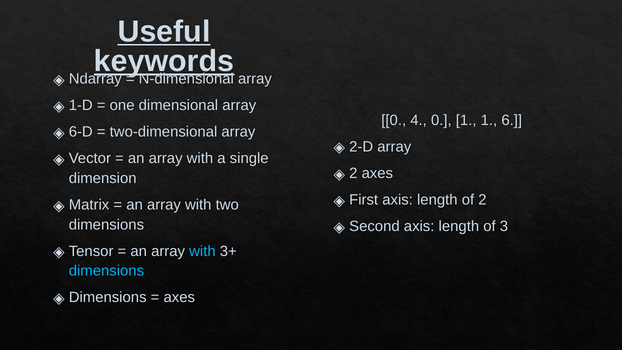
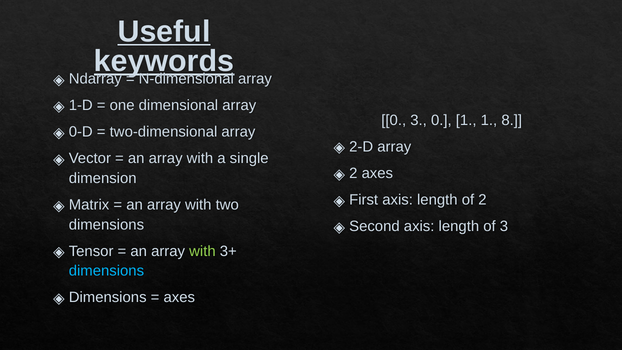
0 4: 4 -> 3
6: 6 -> 8
6-D: 6-D -> 0-D
with at (202, 251) colour: light blue -> light green
